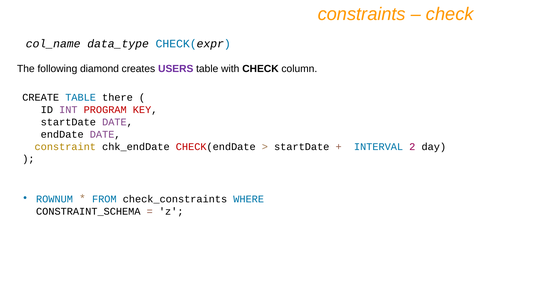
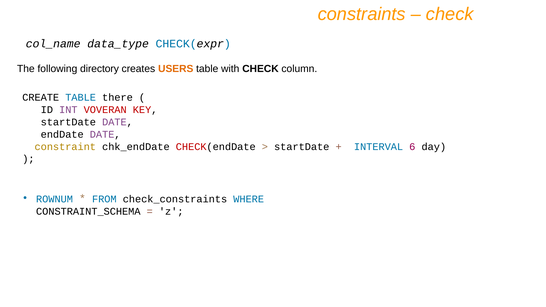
diamond: diamond -> directory
USERS colour: purple -> orange
PROGRAM: PROGRAM -> VOVERAN
2: 2 -> 6
